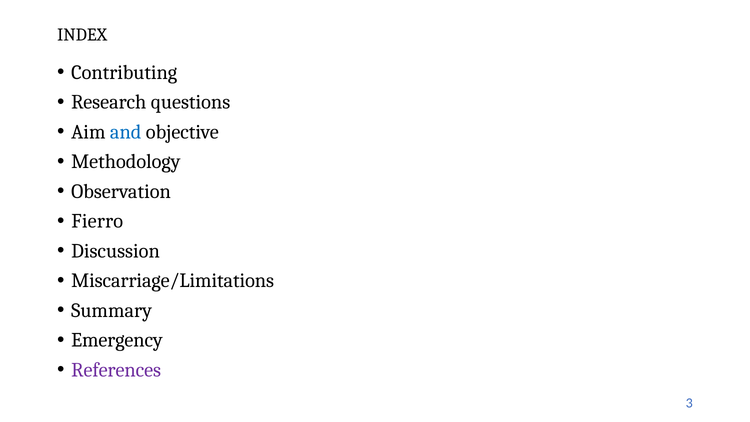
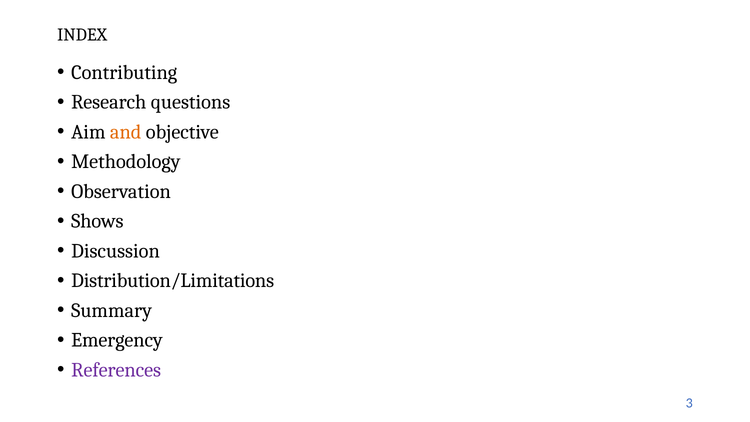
and colour: blue -> orange
Fierro: Fierro -> Shows
Miscarriage/Limitations: Miscarriage/Limitations -> Distribution/Limitations
